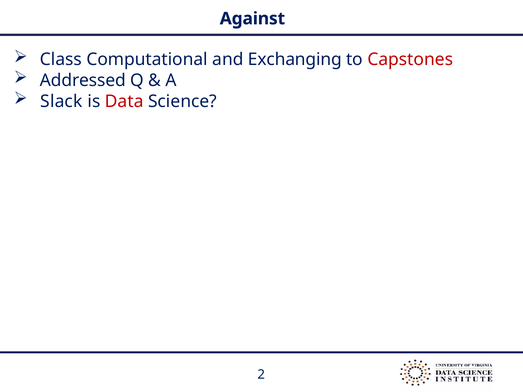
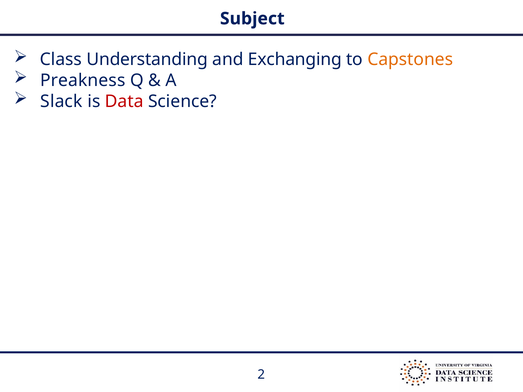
Against: Against -> Subject
Computational: Computational -> Understanding
Capstones colour: red -> orange
Addressed: Addressed -> Preakness
